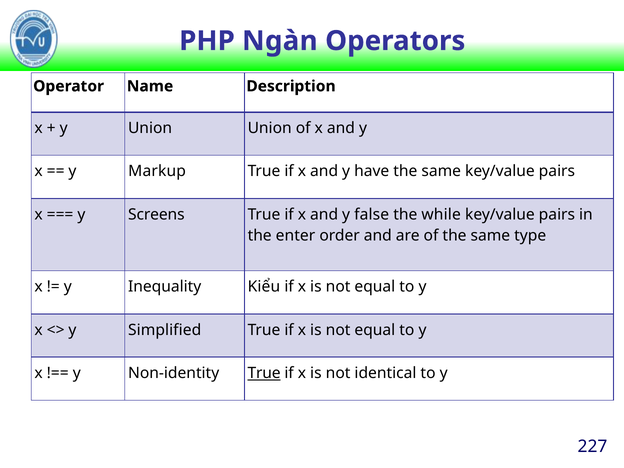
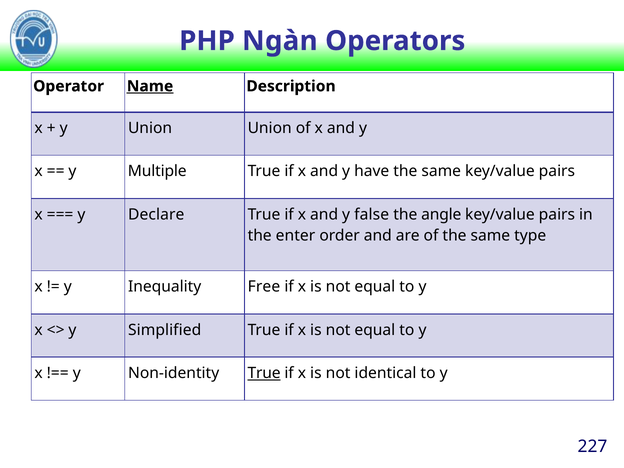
Name underline: none -> present
Markup: Markup -> Multiple
Screens: Screens -> Declare
while: while -> angle
Kiểu: Kiểu -> Free
